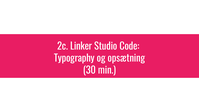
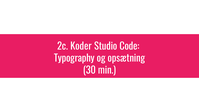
Linker: Linker -> Koder
